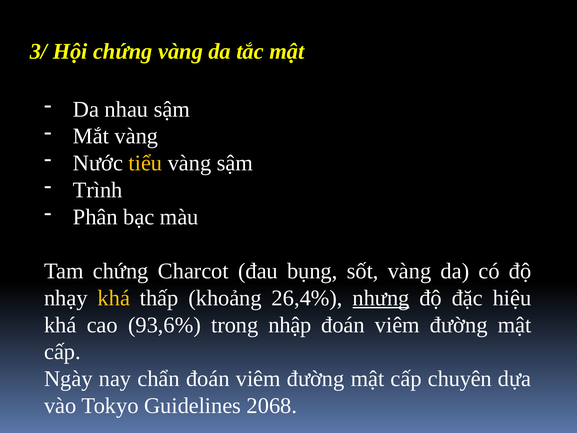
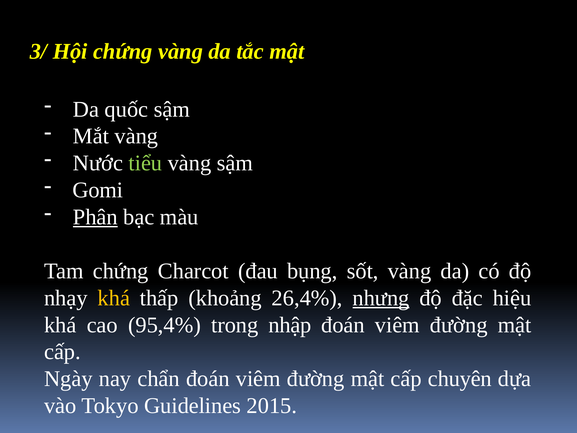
nhau: nhau -> quốc
tiểu colour: yellow -> light green
Trình: Trình -> Gomi
Phân underline: none -> present
93,6%: 93,6% -> 95,4%
2068: 2068 -> 2015
